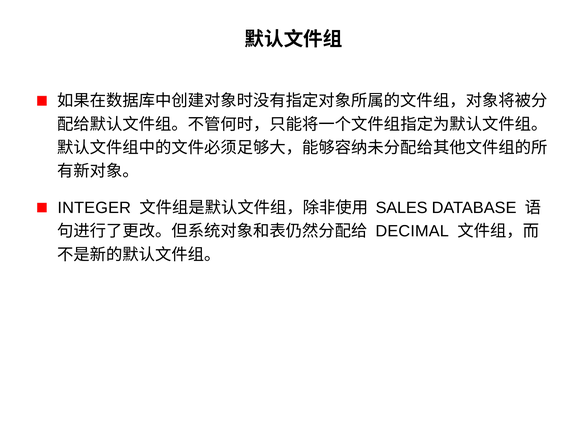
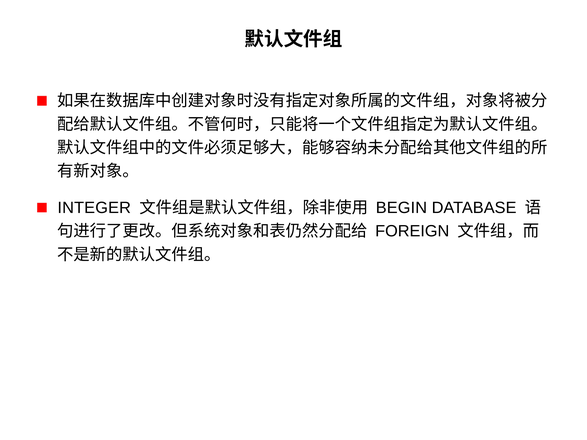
SALES: SALES -> BEGIN
DECIMAL: DECIMAL -> FOREIGN
